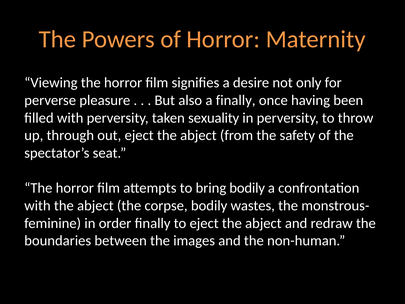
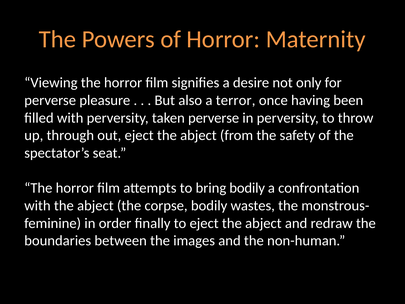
a finally: finally -> terror
taken sexuality: sexuality -> perverse
